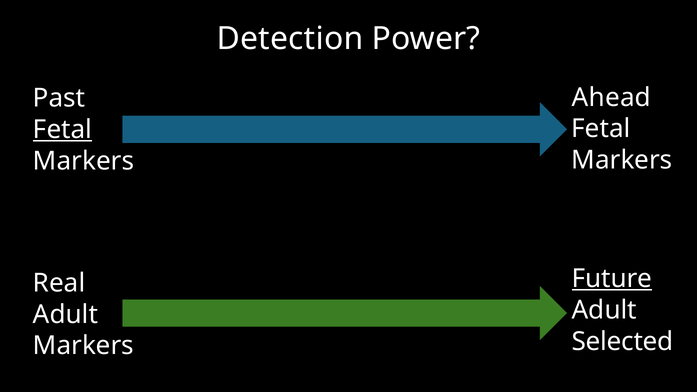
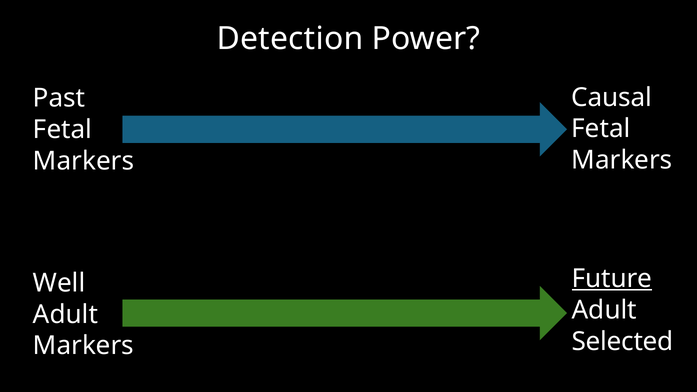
Ahead: Ahead -> Causal
Fetal at (63, 130) underline: present -> none
Real: Real -> Well
